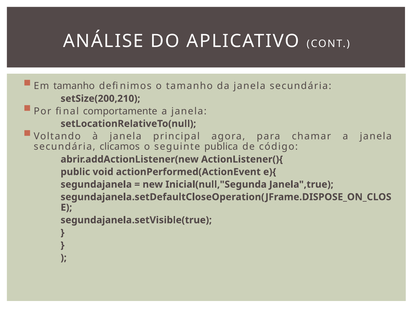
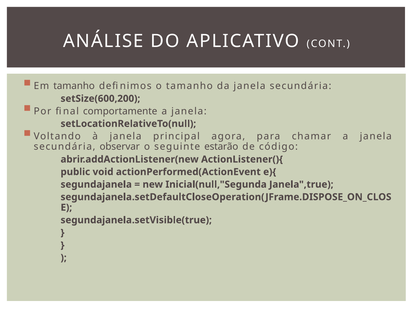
setSize(200,210: setSize(200,210 -> setSize(600,200
clicamos: clicamos -> observar
publica: publica -> estarão
